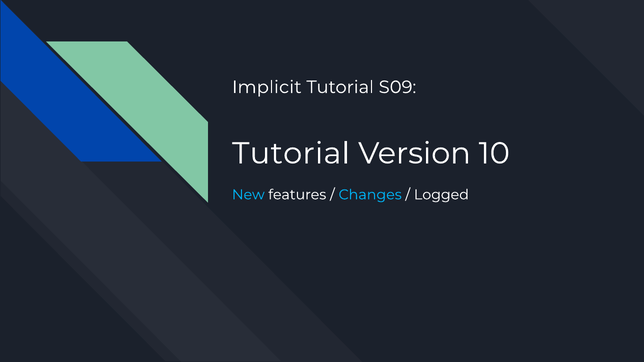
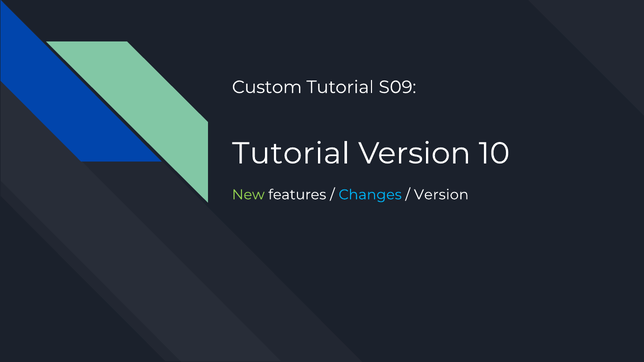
Implicit: Implicit -> Custom
New colour: light blue -> light green
Logged at (441, 195): Logged -> Version
